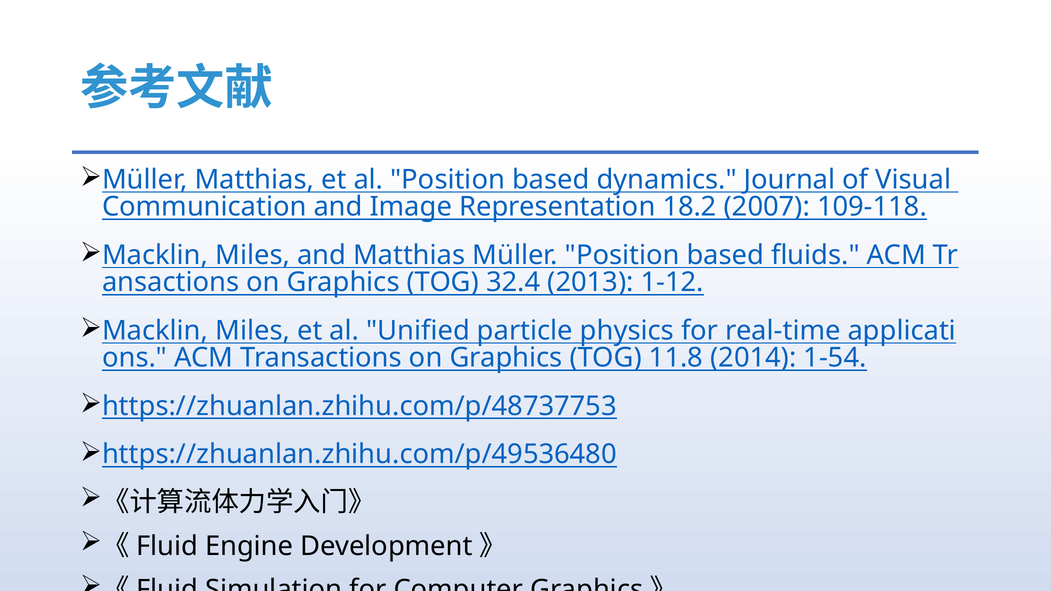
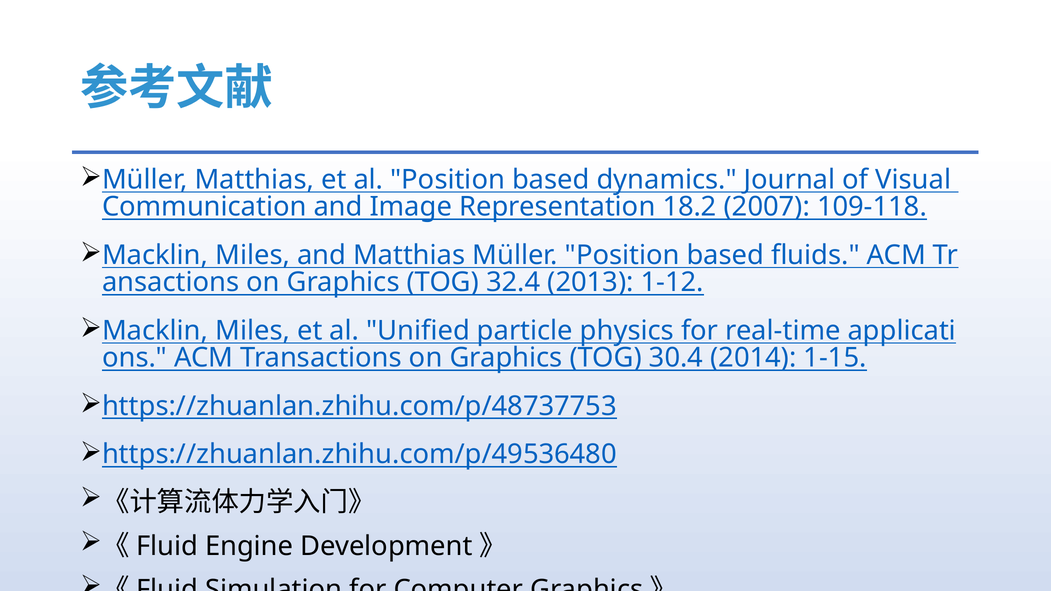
11.8: 11.8 -> 30.4
1-54: 1-54 -> 1-15
